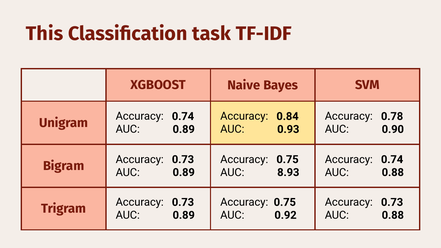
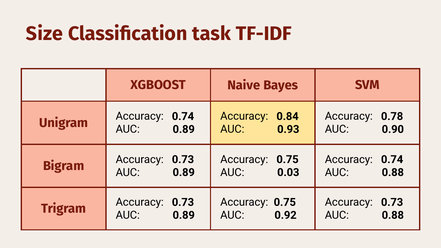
This: This -> Size
8.93: 8.93 -> 0.03
